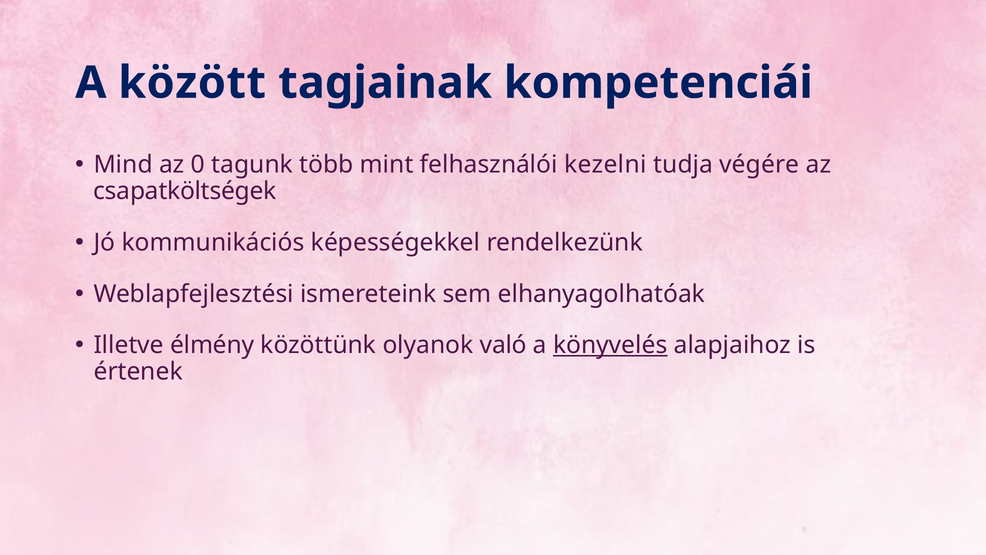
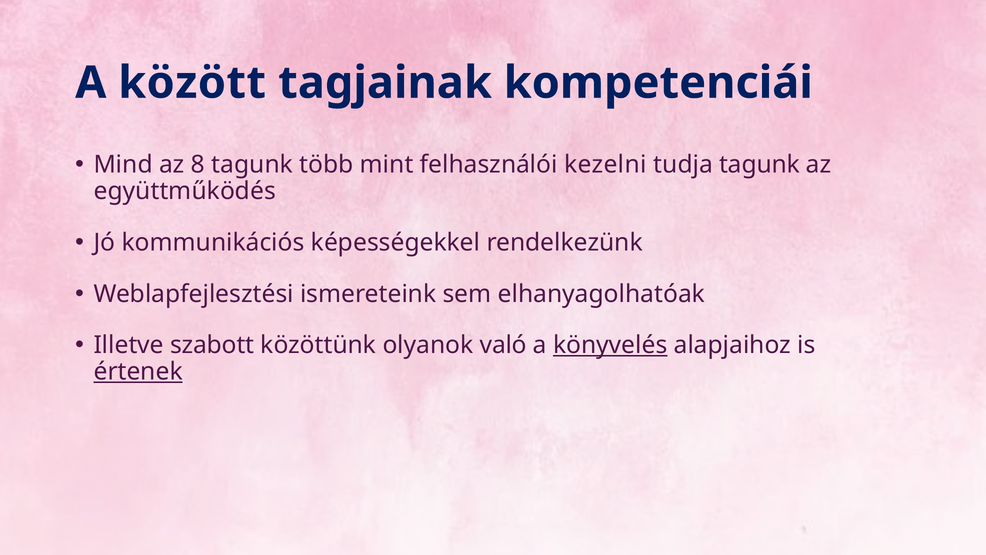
0: 0 -> 8
tudja végére: végére -> tagunk
csapatköltségek: csapatköltségek -> együttműködés
élmény: élmény -> szabott
értenek underline: none -> present
